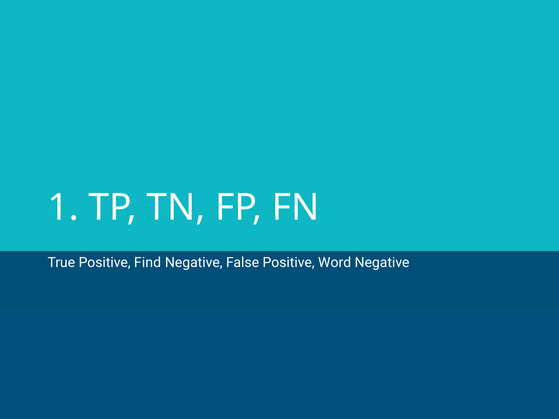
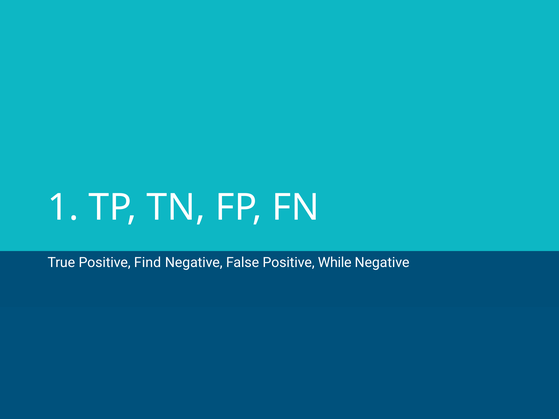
Word: Word -> While
